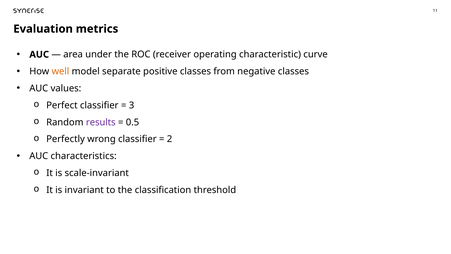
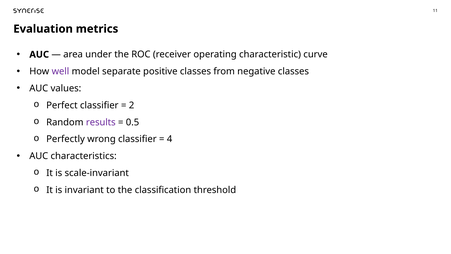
well colour: orange -> purple
3: 3 -> 2
2: 2 -> 4
